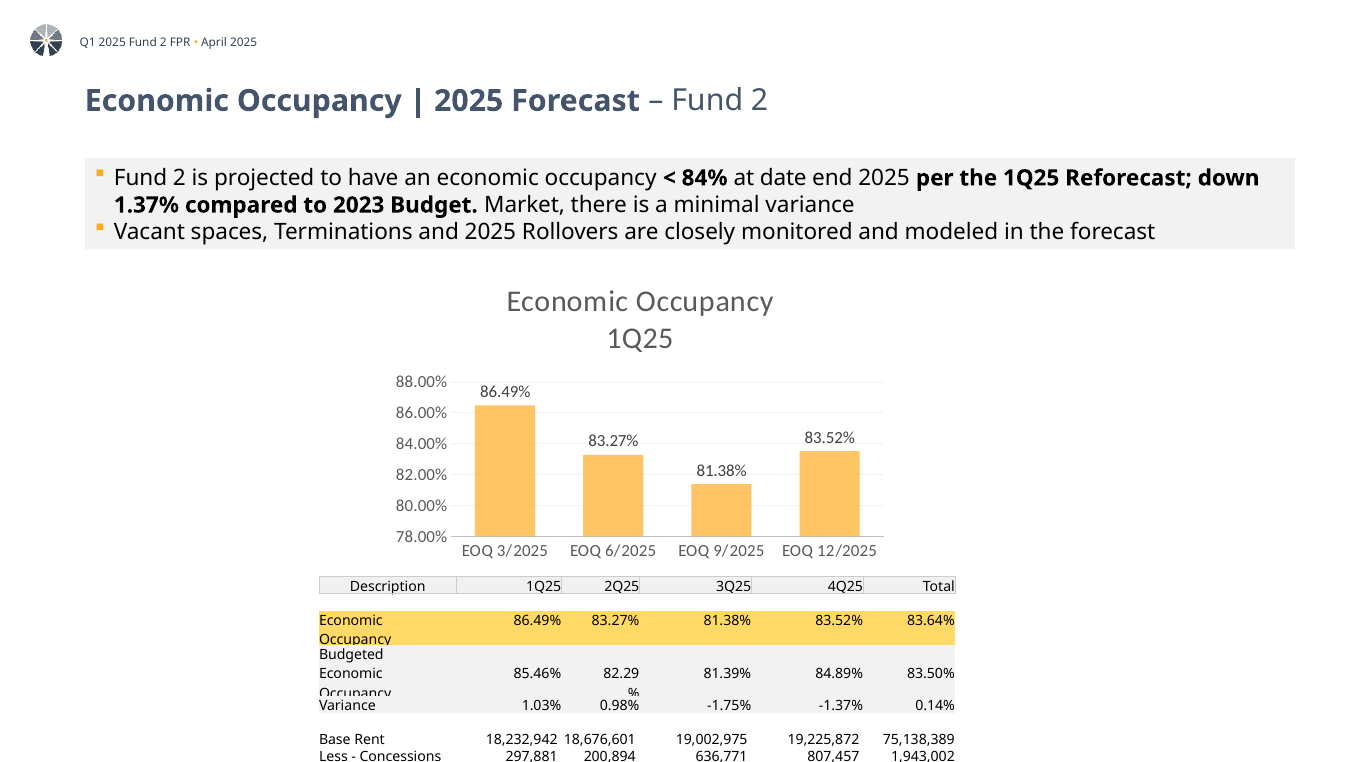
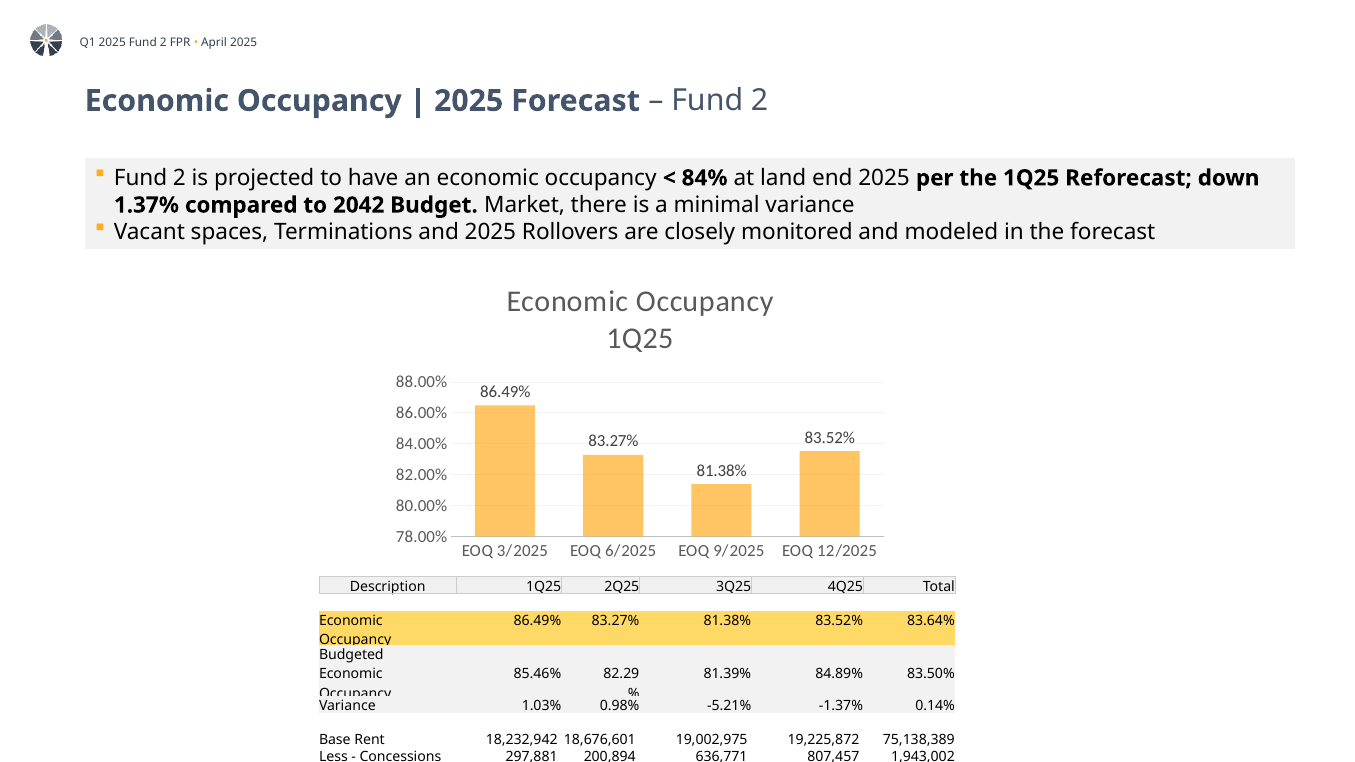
date: date -> land
2023: 2023 -> 2042
-1.75%: -1.75% -> -5.21%
